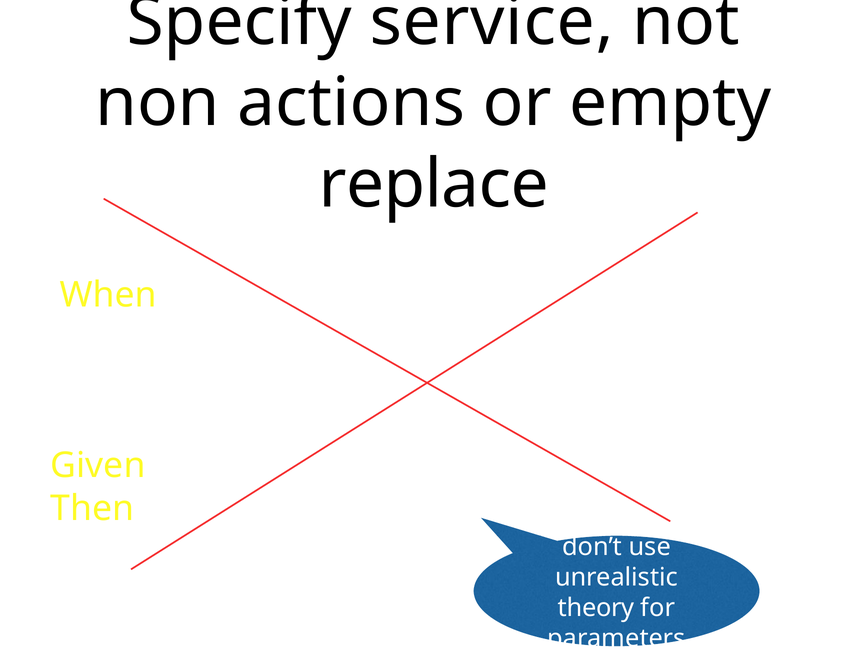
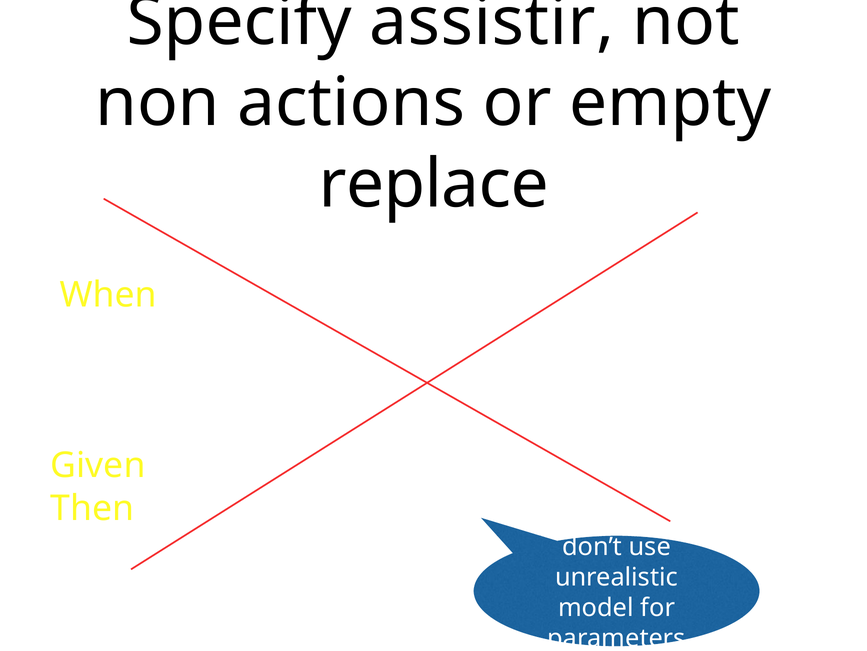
service: service -> assistir
theory: theory -> model
